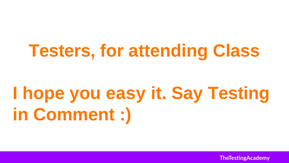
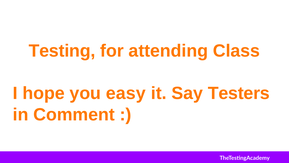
Testers: Testers -> Testing
Testing: Testing -> Testers
